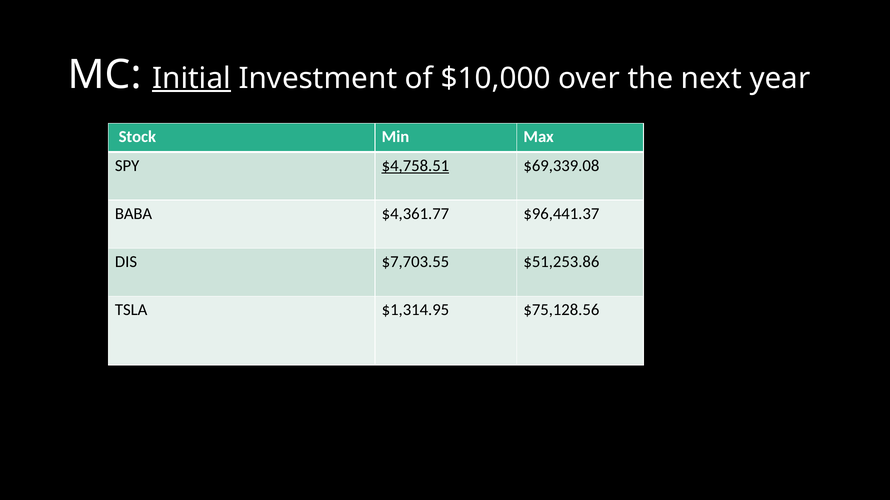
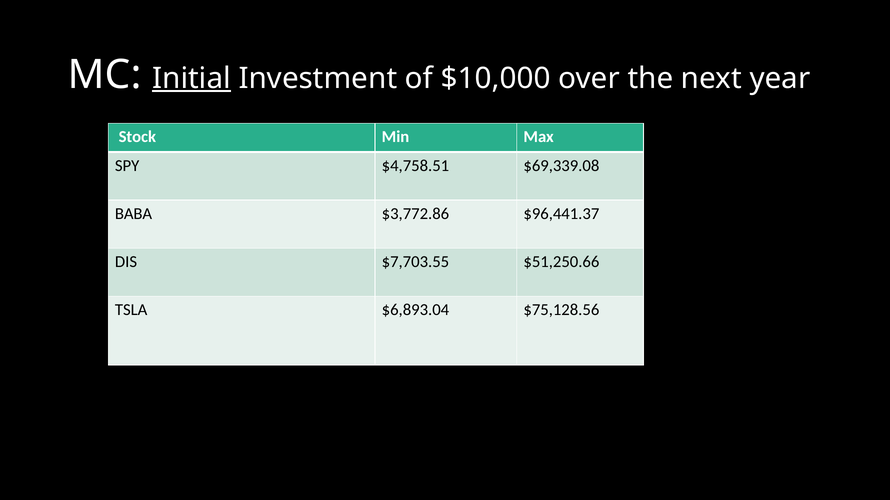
$4,758.51 underline: present -> none
$4,361.77: $4,361.77 -> $3,772.86
$51,253.86: $51,253.86 -> $51,250.66
$1,314.95: $1,314.95 -> $6,893.04
